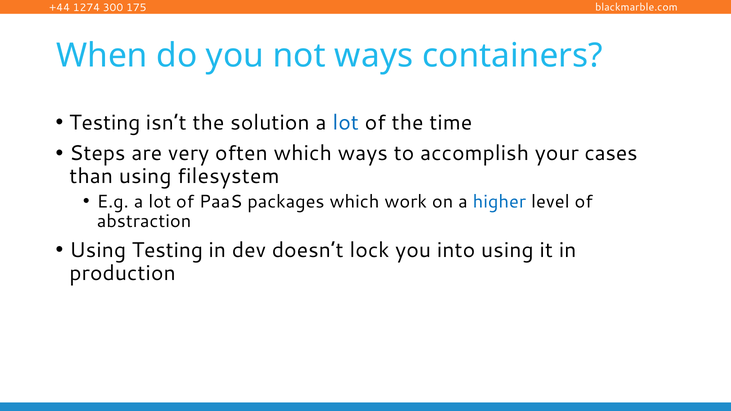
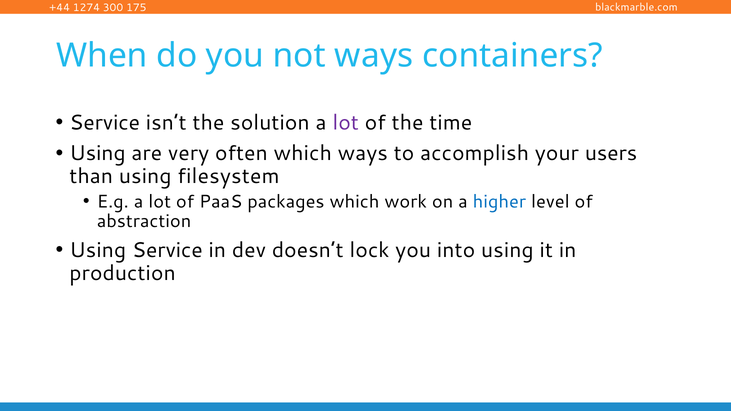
Testing at (105, 123): Testing -> Service
lot at (346, 123) colour: blue -> purple
Steps at (97, 153): Steps -> Using
cases: cases -> users
Using Testing: Testing -> Service
